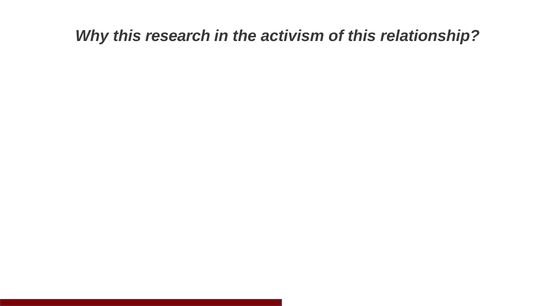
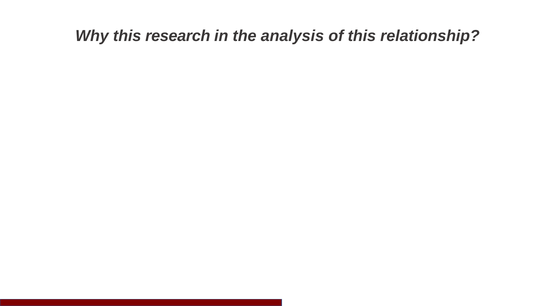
activism: activism -> analysis
